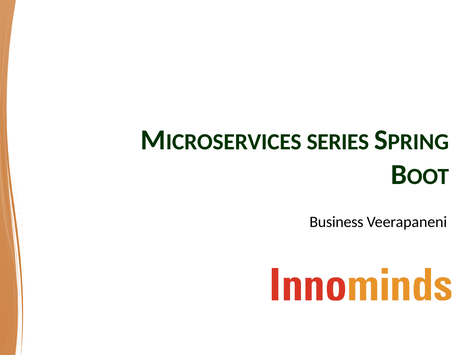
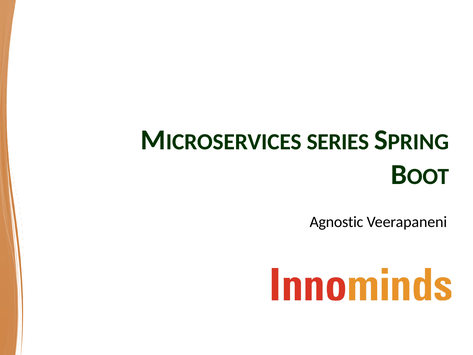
Business: Business -> Agnostic
